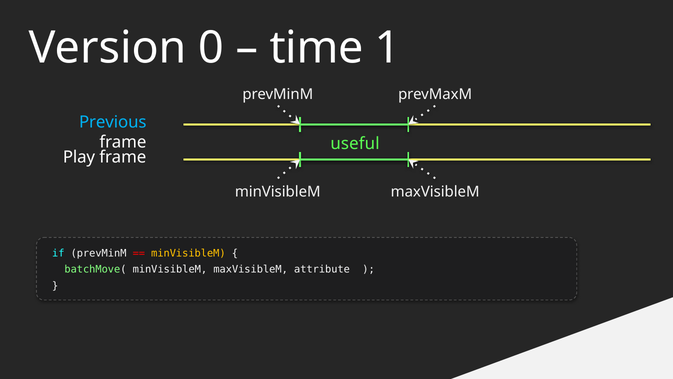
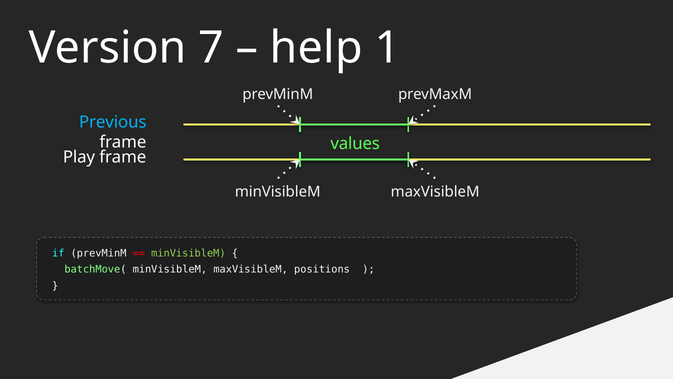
0: 0 -> 7
time: time -> help
useful: useful -> values
minVisibleM at (188, 253) colour: yellow -> light green
attribute: attribute -> positions
